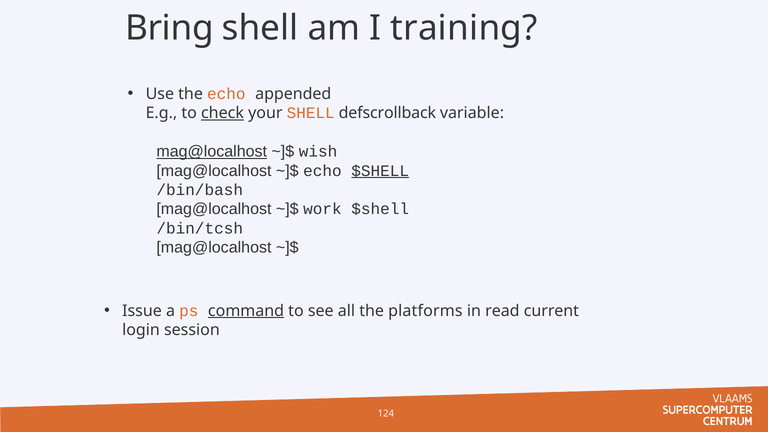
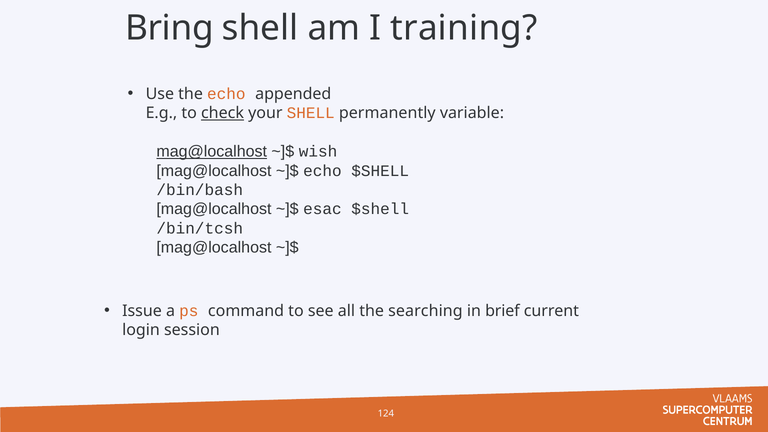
defscrollback: defscrollback -> permanently
$SHELL at (380, 171) underline: present -> none
work: work -> esac
command underline: present -> none
platforms: platforms -> searching
read: read -> brief
